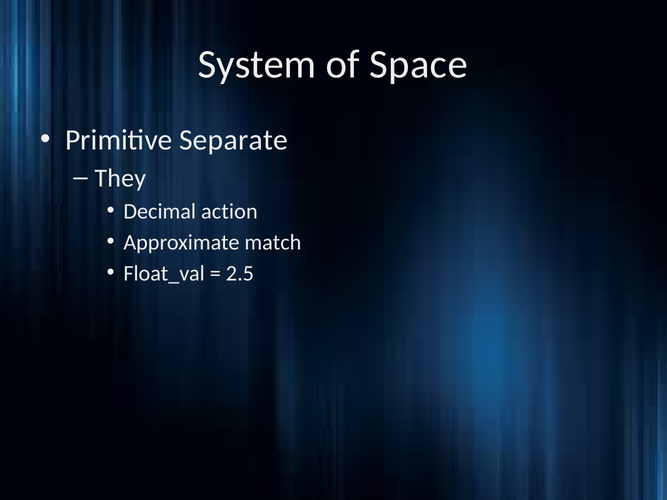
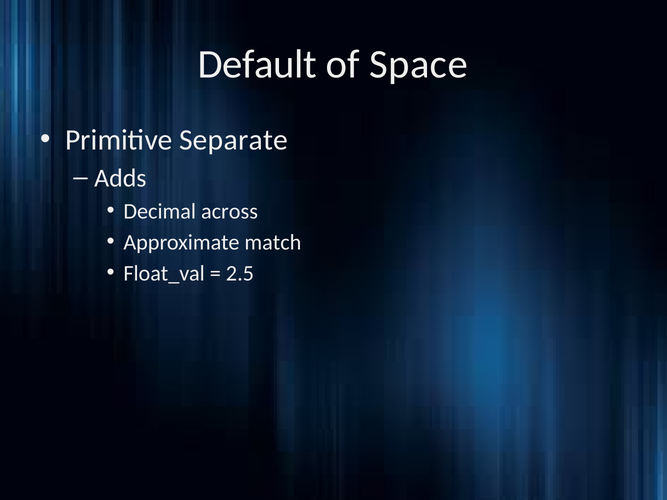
System: System -> Default
They: They -> Adds
action: action -> across
